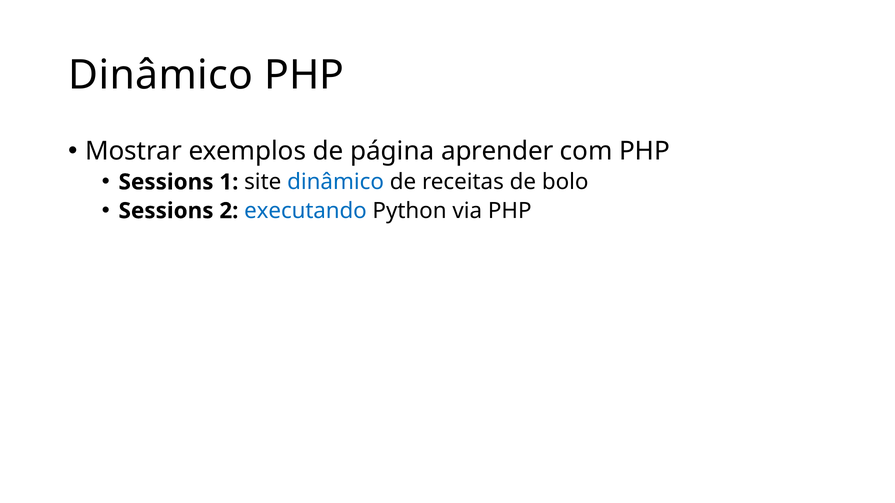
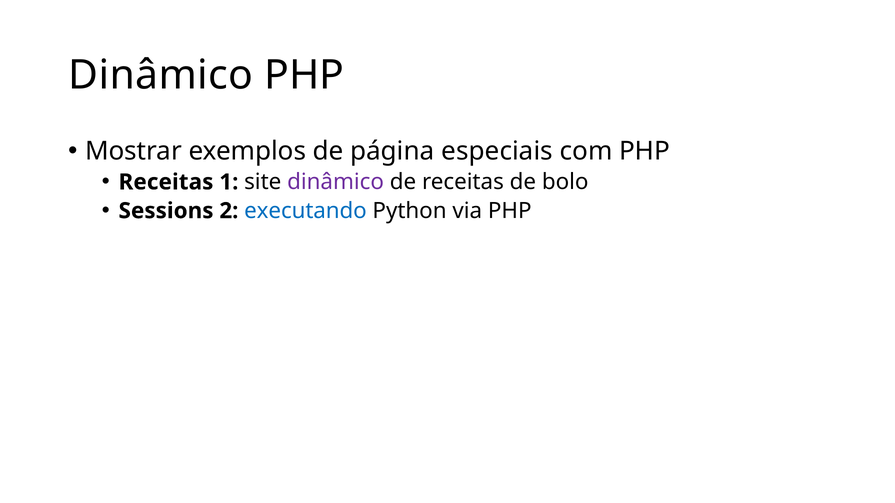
aprender: aprender -> especiais
Sessions at (166, 182): Sessions -> Receitas
dinâmico at (336, 182) colour: blue -> purple
